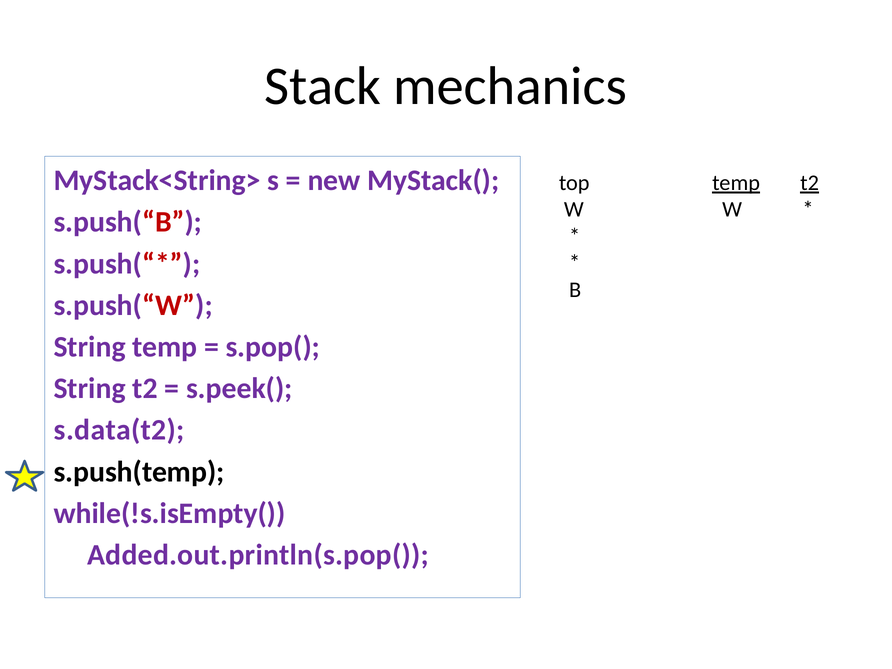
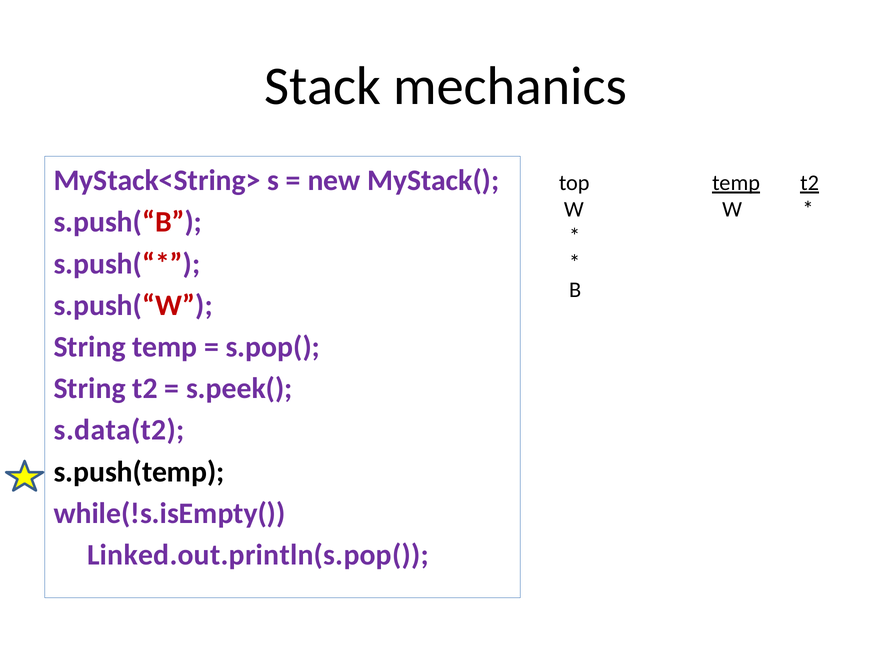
Added.out.println(s.pop(: Added.out.println(s.pop( -> Linked.out.println(s.pop(
